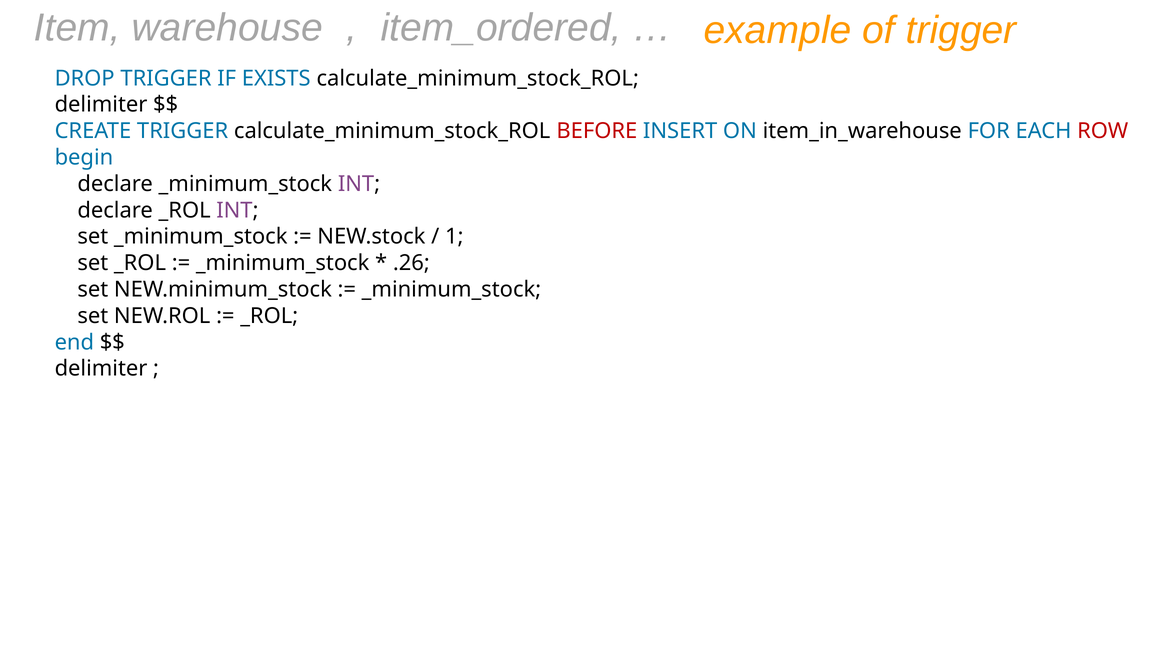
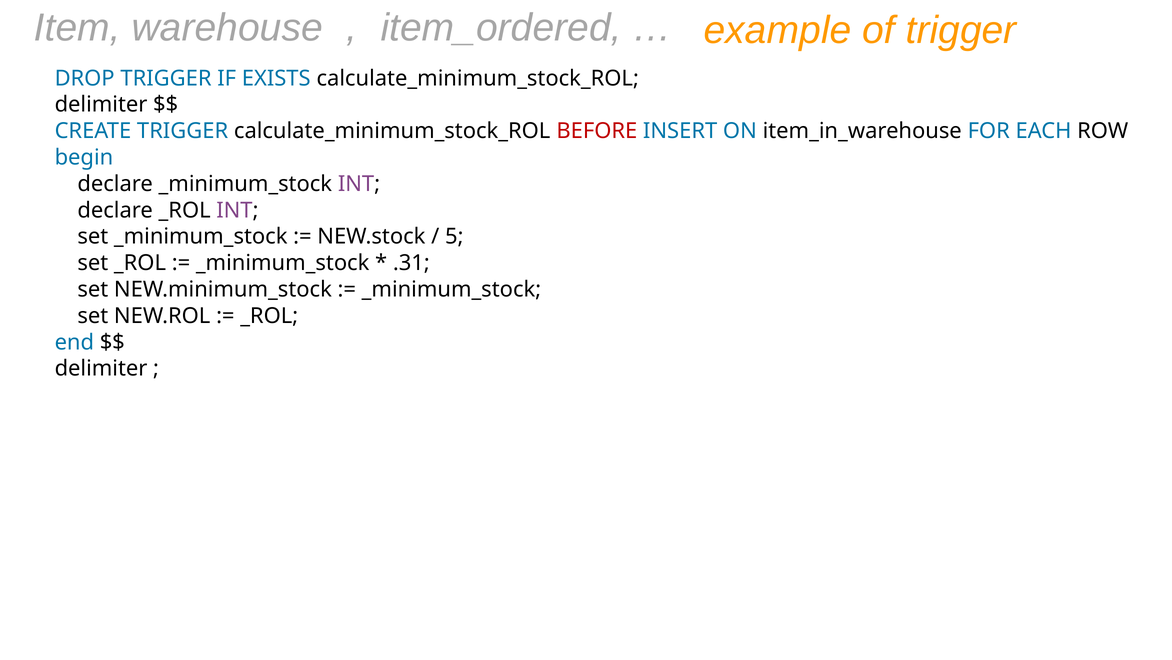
ROW colour: red -> black
1: 1 -> 5
.26: .26 -> .31
